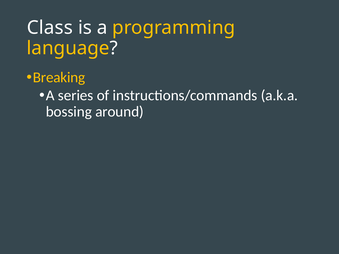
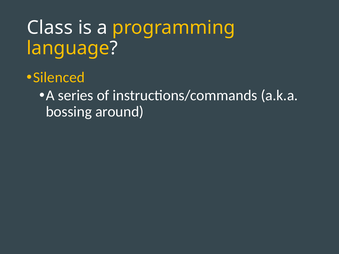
Breaking: Breaking -> Silenced
